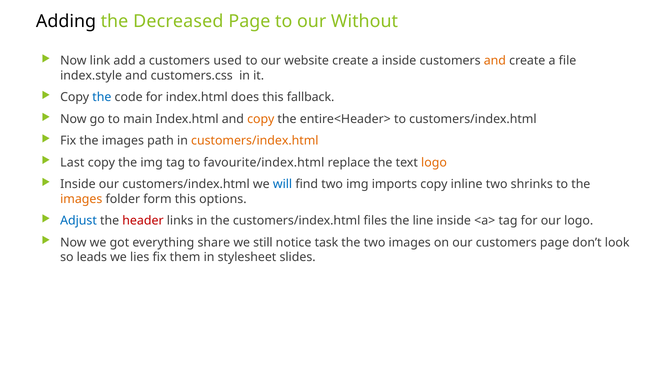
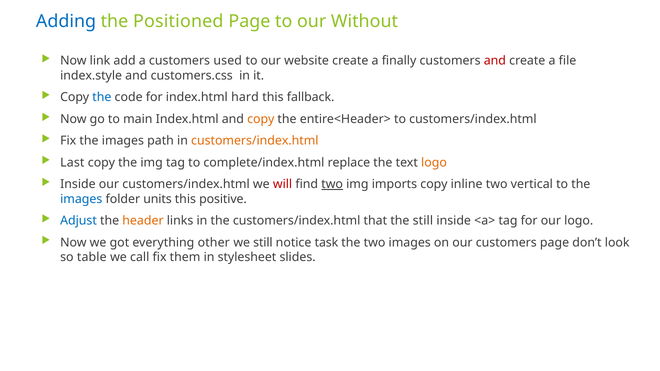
Adding colour: black -> blue
Decreased: Decreased -> Positioned
a inside: inside -> finally
and at (495, 61) colour: orange -> red
does: does -> hard
favourite/index.html: favourite/index.html -> complete/index.html
will colour: blue -> red
two at (332, 184) underline: none -> present
shrinks: shrinks -> vertical
images at (81, 199) colour: orange -> blue
form: form -> units
options: options -> positive
header colour: red -> orange
files: files -> that
the line: line -> still
share: share -> other
leads: leads -> table
lies: lies -> call
